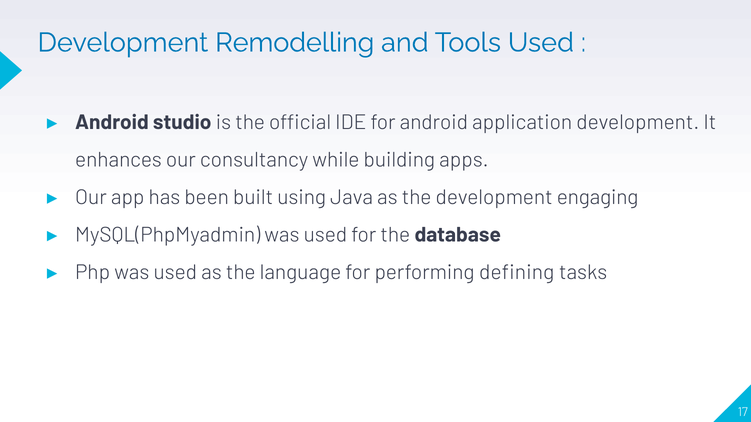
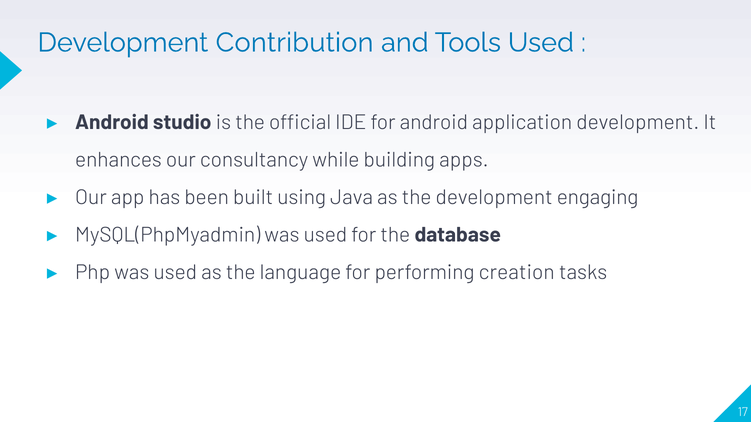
Remodelling: Remodelling -> Contribution
defining: defining -> creation
